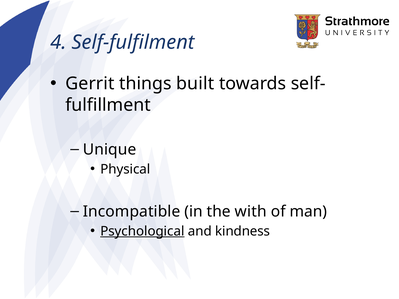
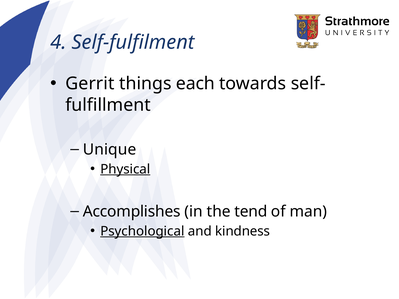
built: built -> each
Physical underline: none -> present
Incompatible: Incompatible -> Accomplishes
with: with -> tend
